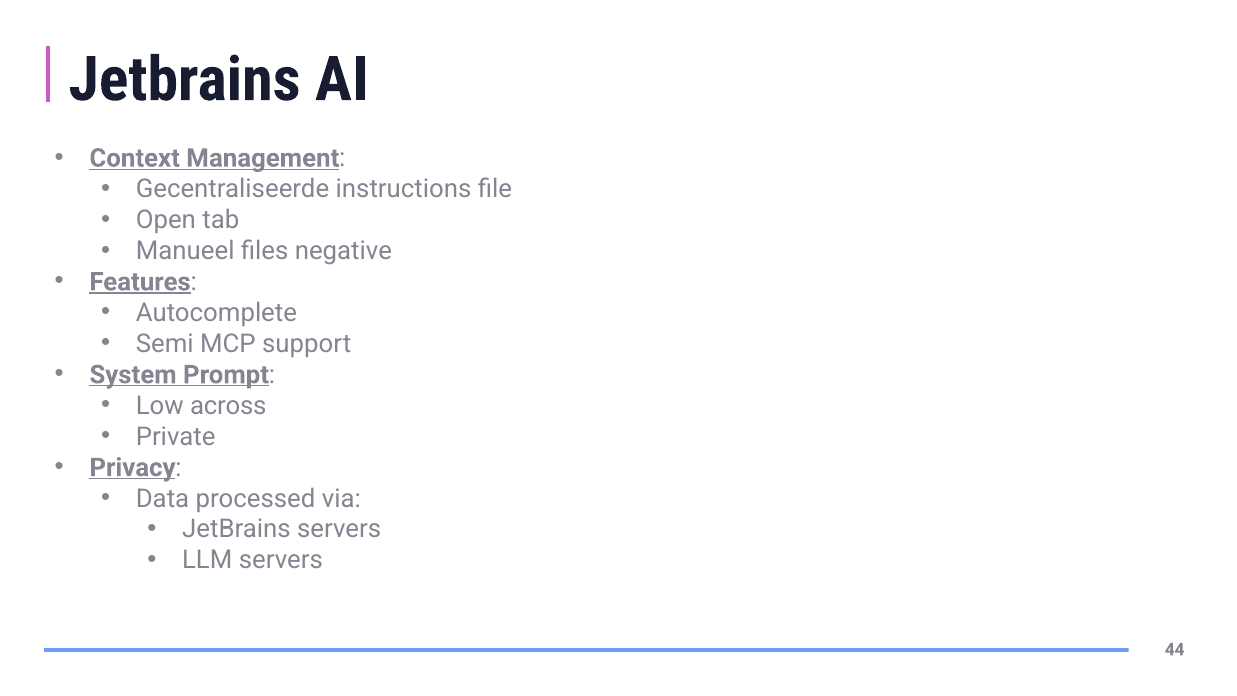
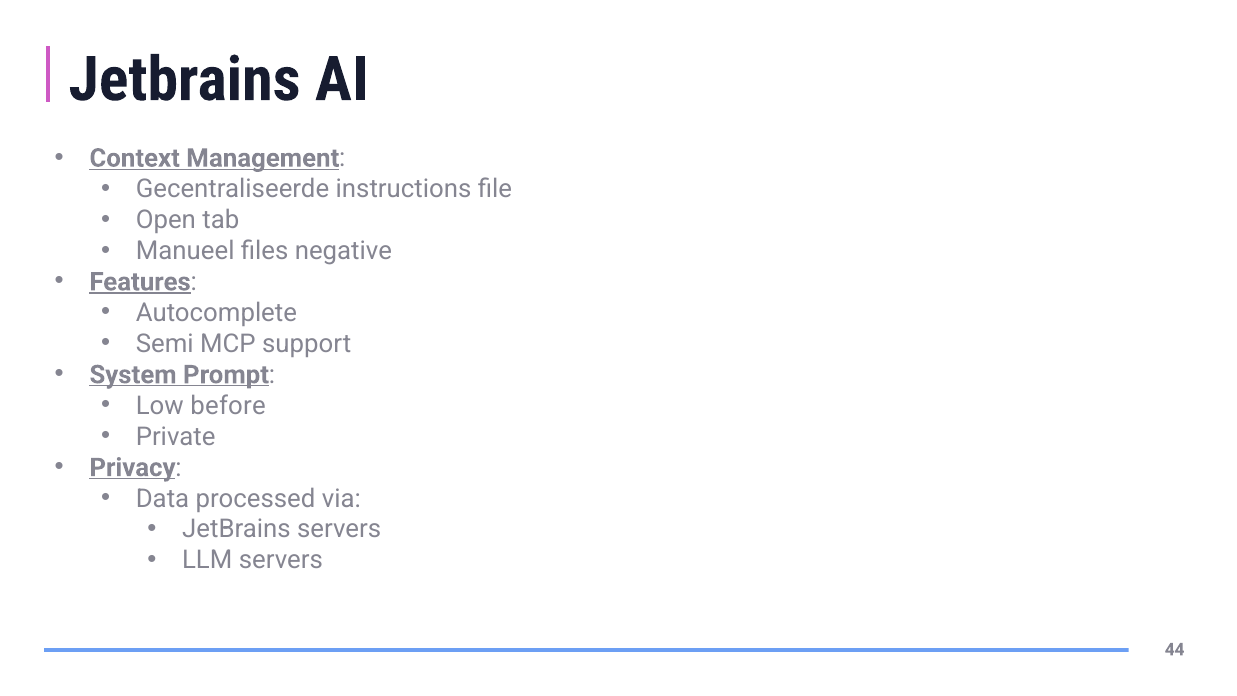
across: across -> before
